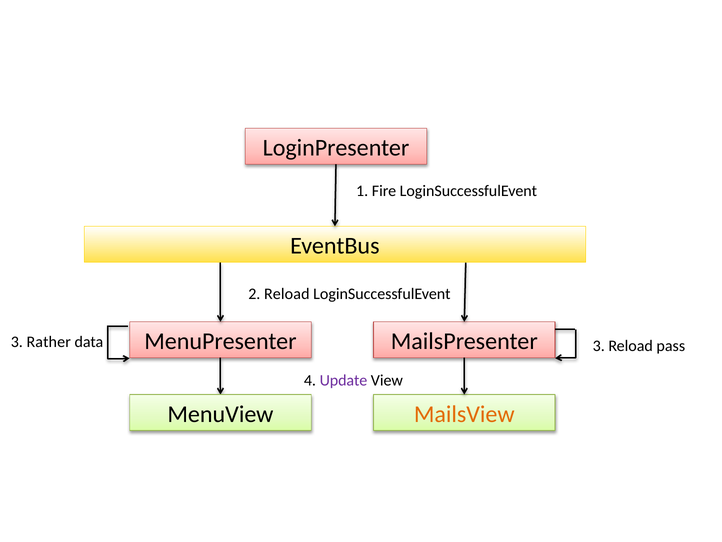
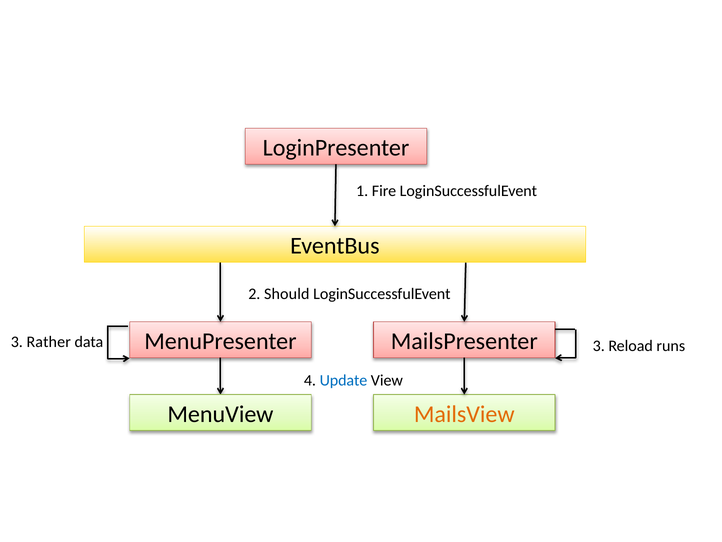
2 Reload: Reload -> Should
pass: pass -> runs
Update colour: purple -> blue
